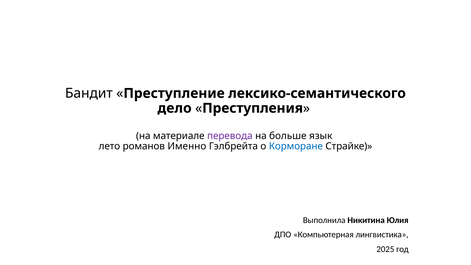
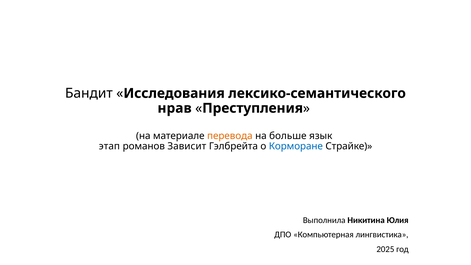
Преступление: Преступление -> Исследования
дело: дело -> нрав
перевода colour: purple -> orange
лето: лето -> этап
Именно: Именно -> Зависит
